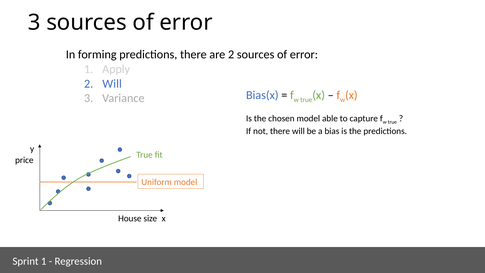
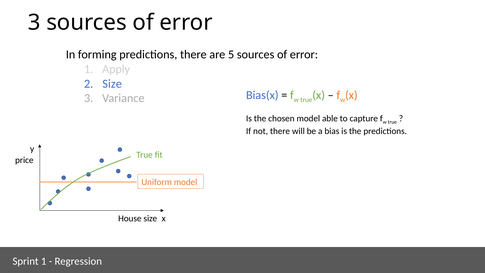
are 2: 2 -> 5
Will at (112, 84): Will -> Size
